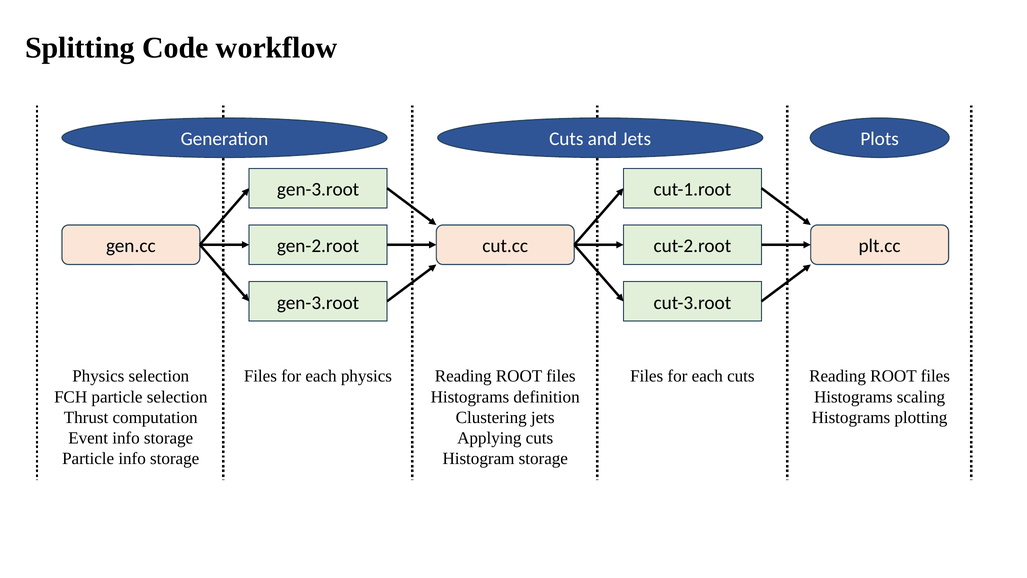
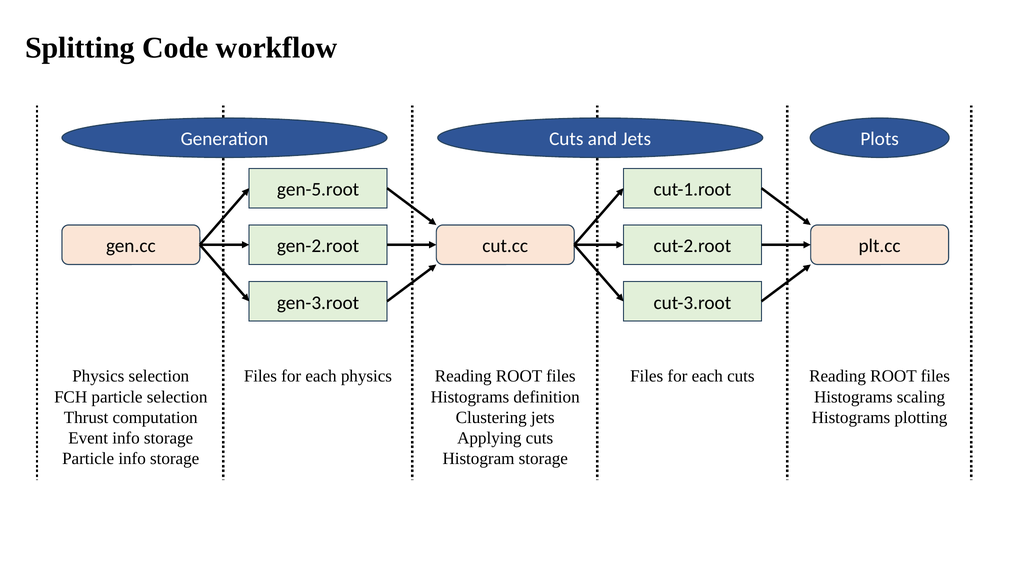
gen-3.root at (318, 189): gen-3.root -> gen-5.root
